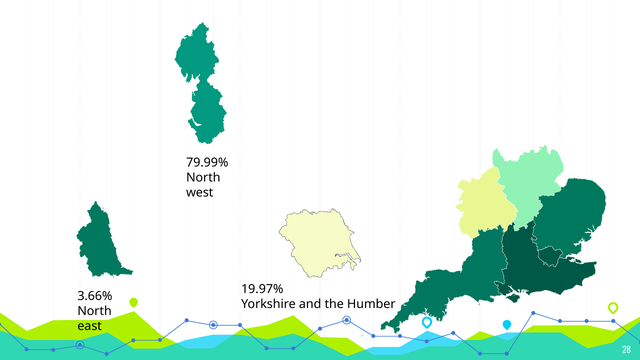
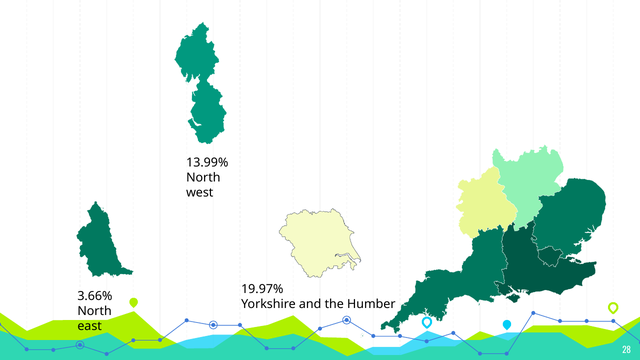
79.99%: 79.99% -> 13.99%
